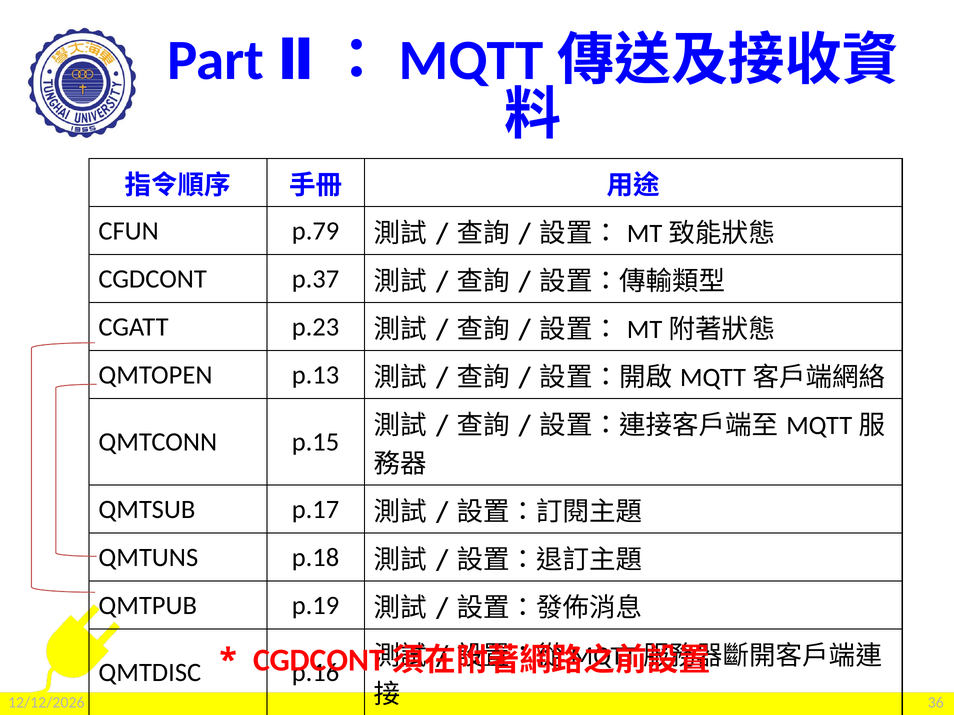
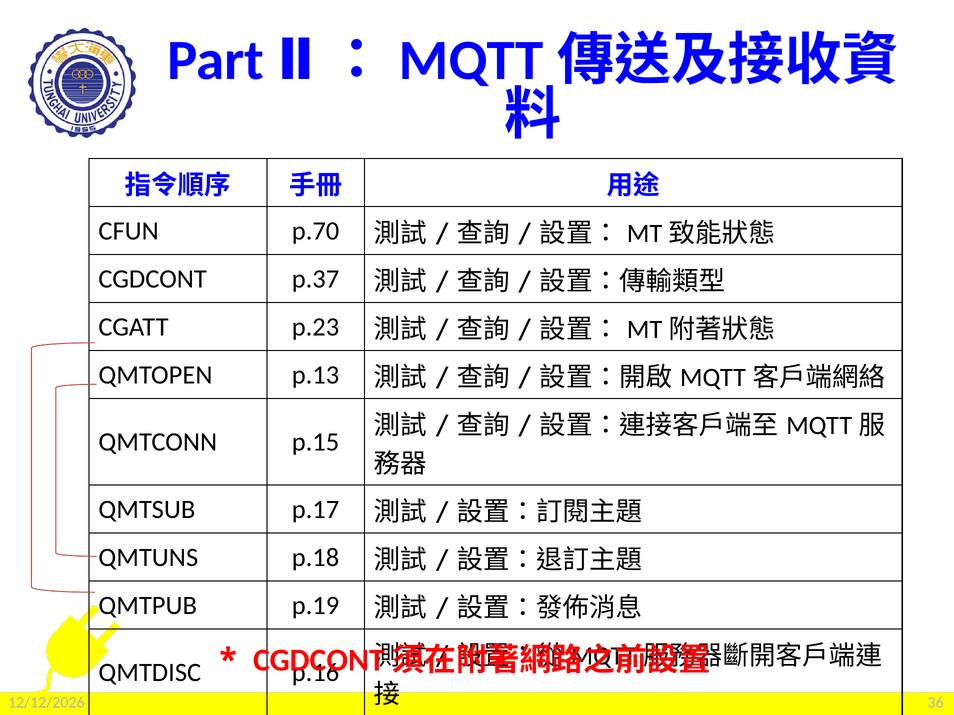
p.79: p.79 -> p.70
